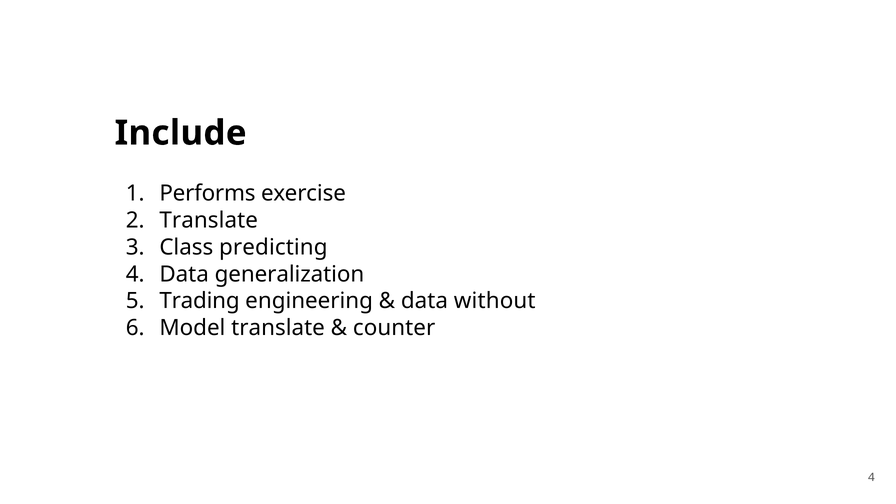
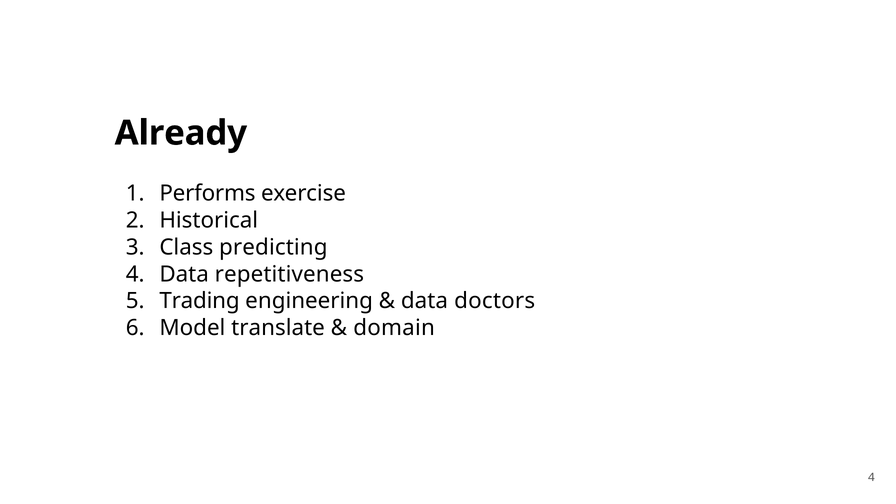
Include: Include -> Already
Translate at (209, 220): Translate -> Historical
generalization: generalization -> repetitiveness
without: without -> doctors
counter: counter -> domain
